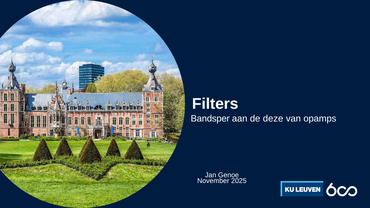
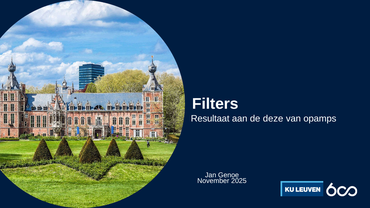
Bandsper: Bandsper -> Resultaat
